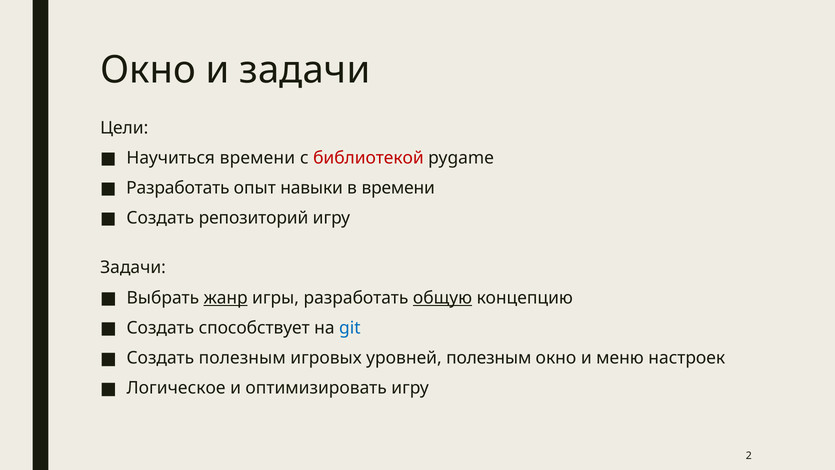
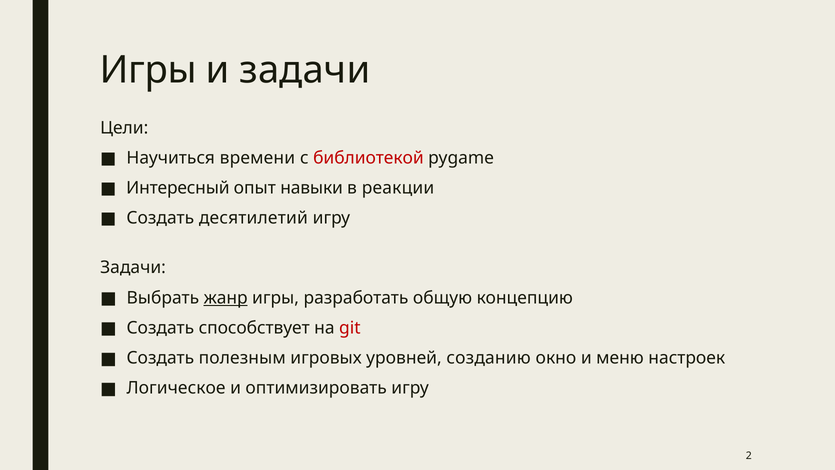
Окно at (148, 70): Окно -> Игры
Разработать at (178, 188): Разработать -> Интересный
в времени: времени -> реакции
репозиторий: репозиторий -> десятилетий
общую underline: present -> none
git colour: blue -> red
уровней полезным: полезным -> созданию
